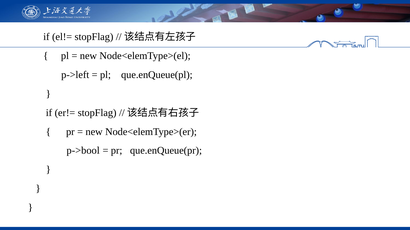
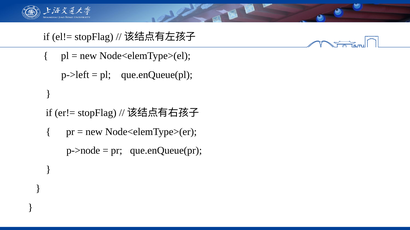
p->bool: p->bool -> p->node
